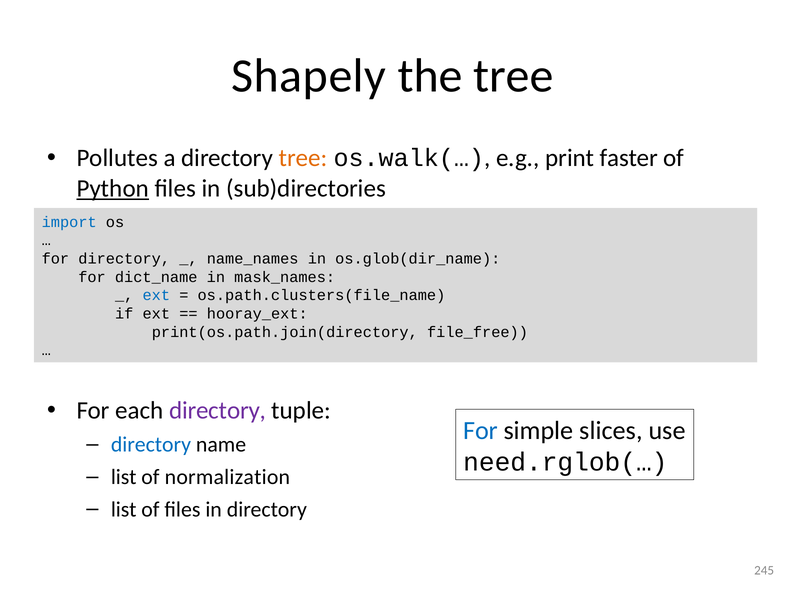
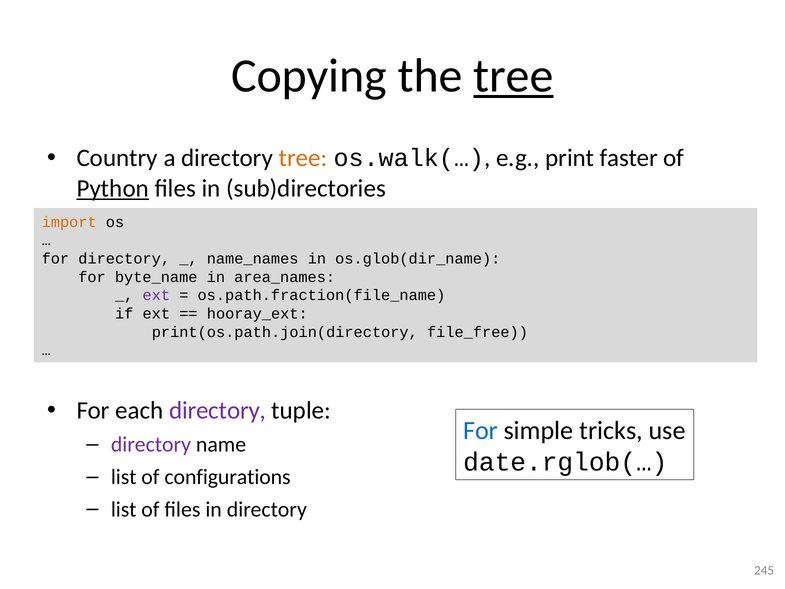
Shapely: Shapely -> Copying
tree at (513, 76) underline: none -> present
Pollutes: Pollutes -> Country
import colour: blue -> orange
dict_name: dict_name -> byte_name
mask_names: mask_names -> area_names
ext at (156, 295) colour: blue -> purple
os.path.clusters(file_name: os.path.clusters(file_name -> os.path.fraction(file_name
slices: slices -> tricks
directory at (151, 445) colour: blue -> purple
need.rglob(…: need.rglob(… -> date.rglob(…
normalization: normalization -> configurations
